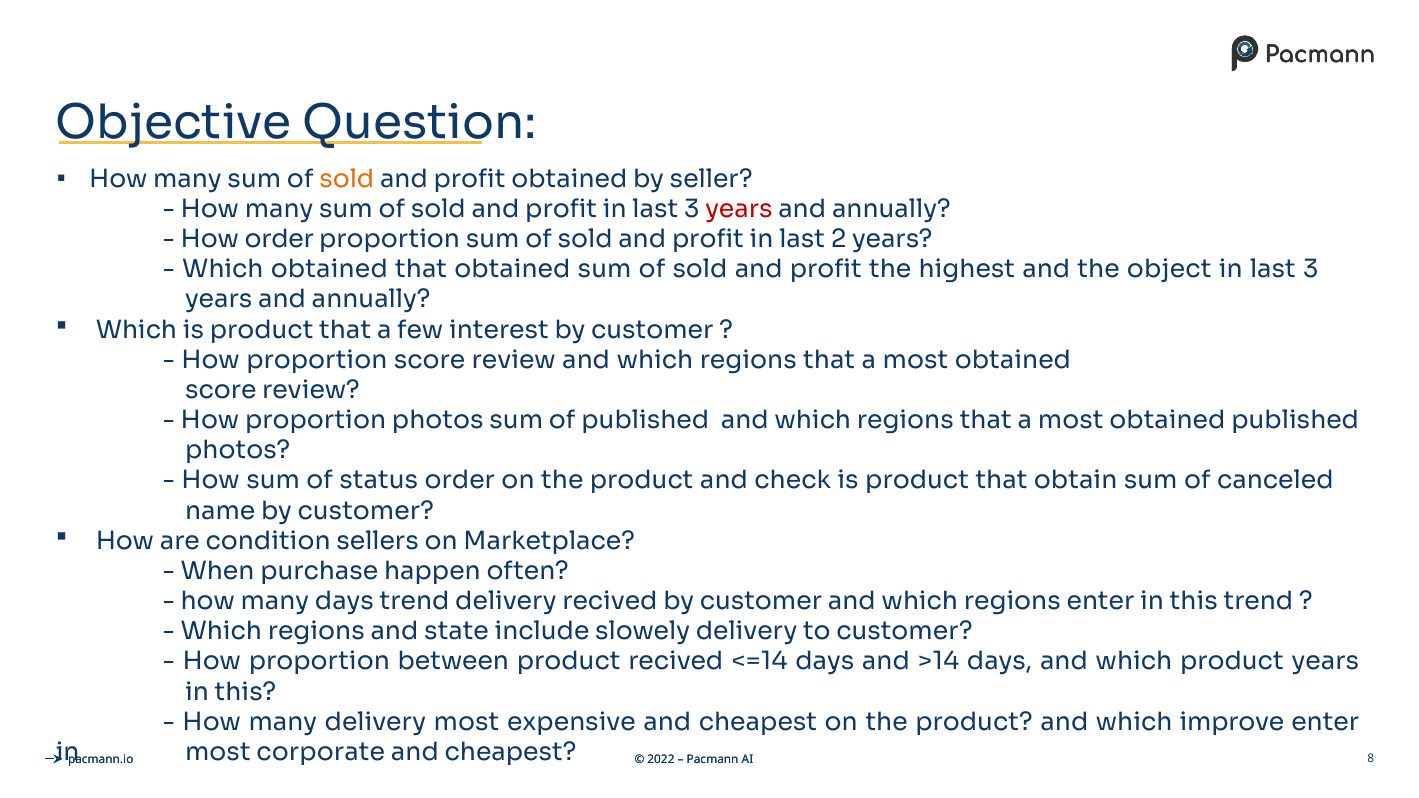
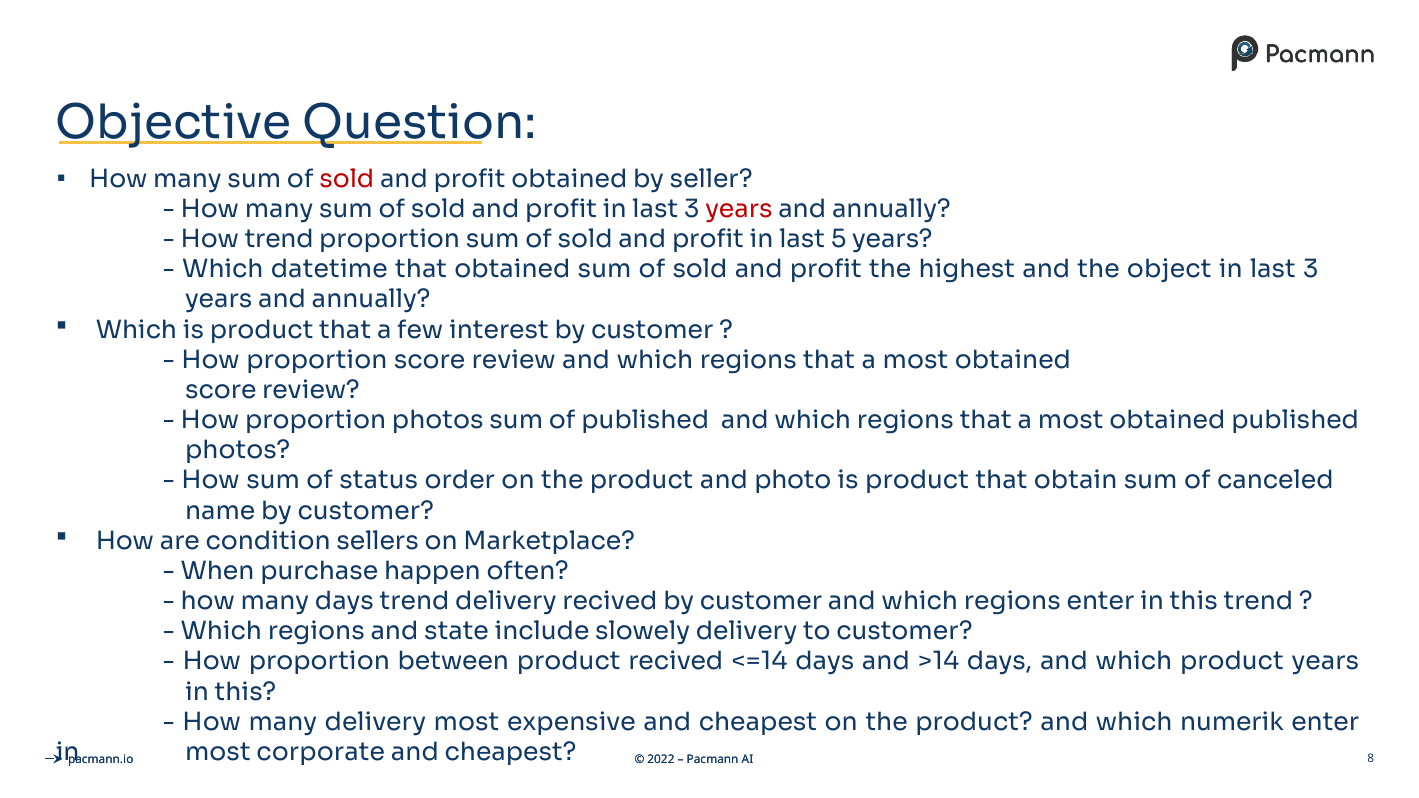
sold at (347, 179) colour: orange -> red
How order: order -> trend
2: 2 -> 5
Which obtained: obtained -> datetime
check: check -> photo
improve: improve -> numerik
